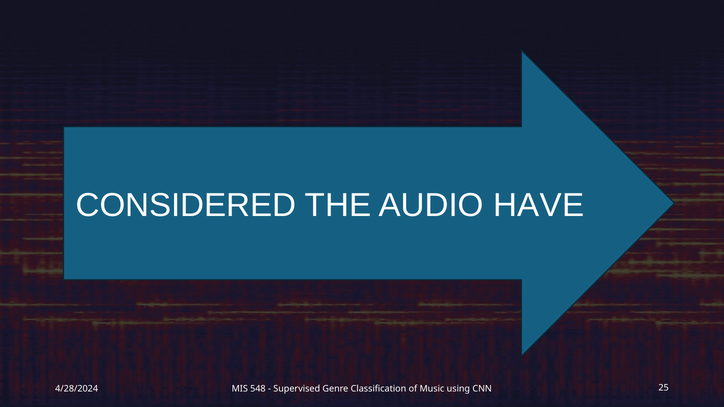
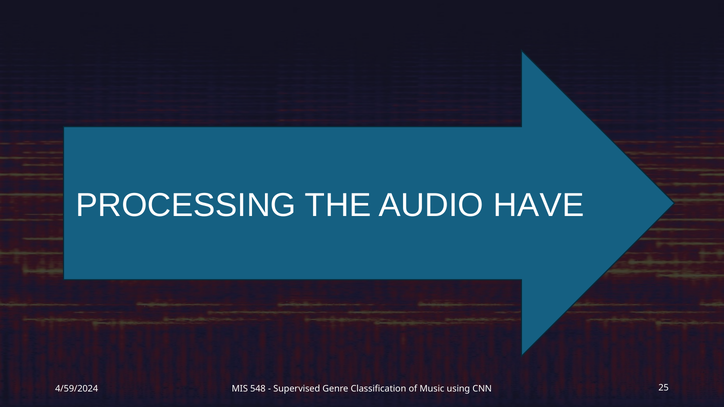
CONSIDERED: CONSIDERED -> PROCESSING
4/28/2024: 4/28/2024 -> 4/59/2024
